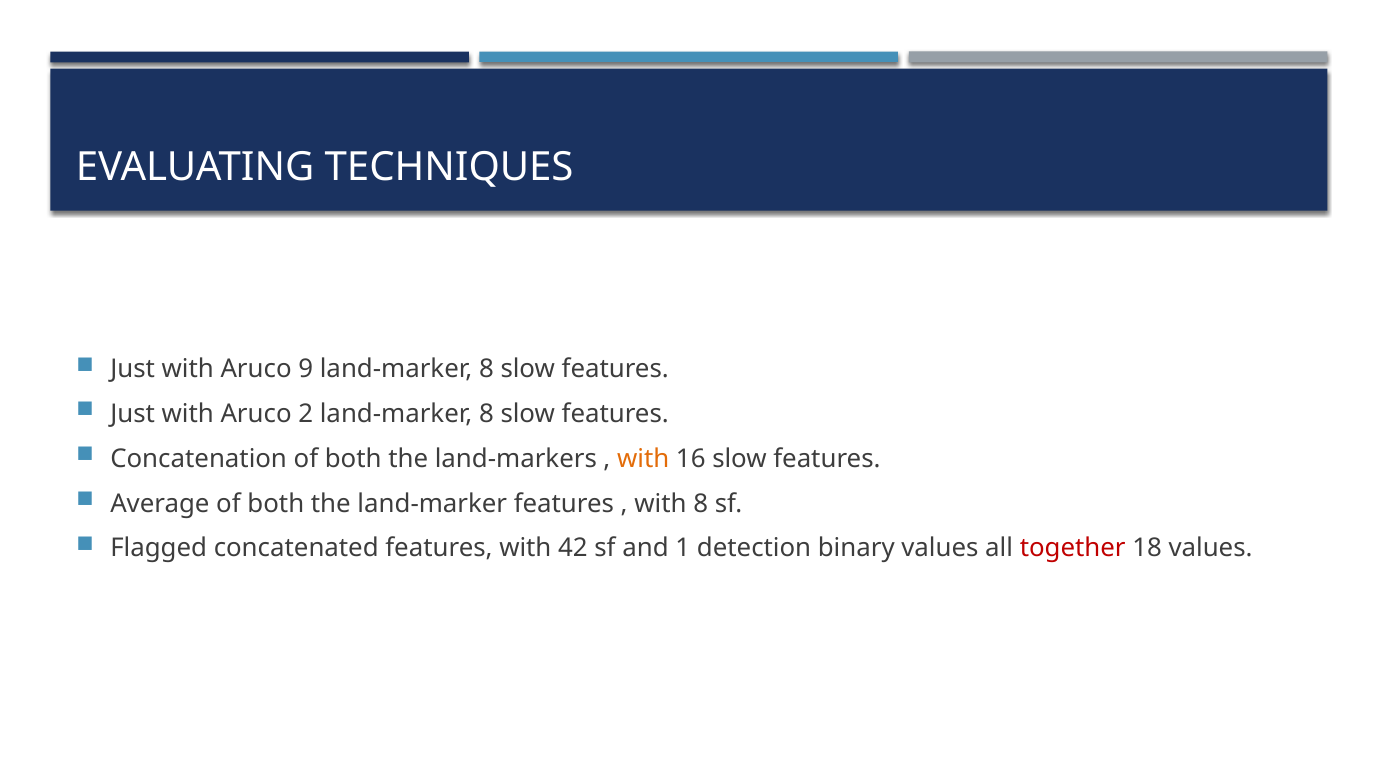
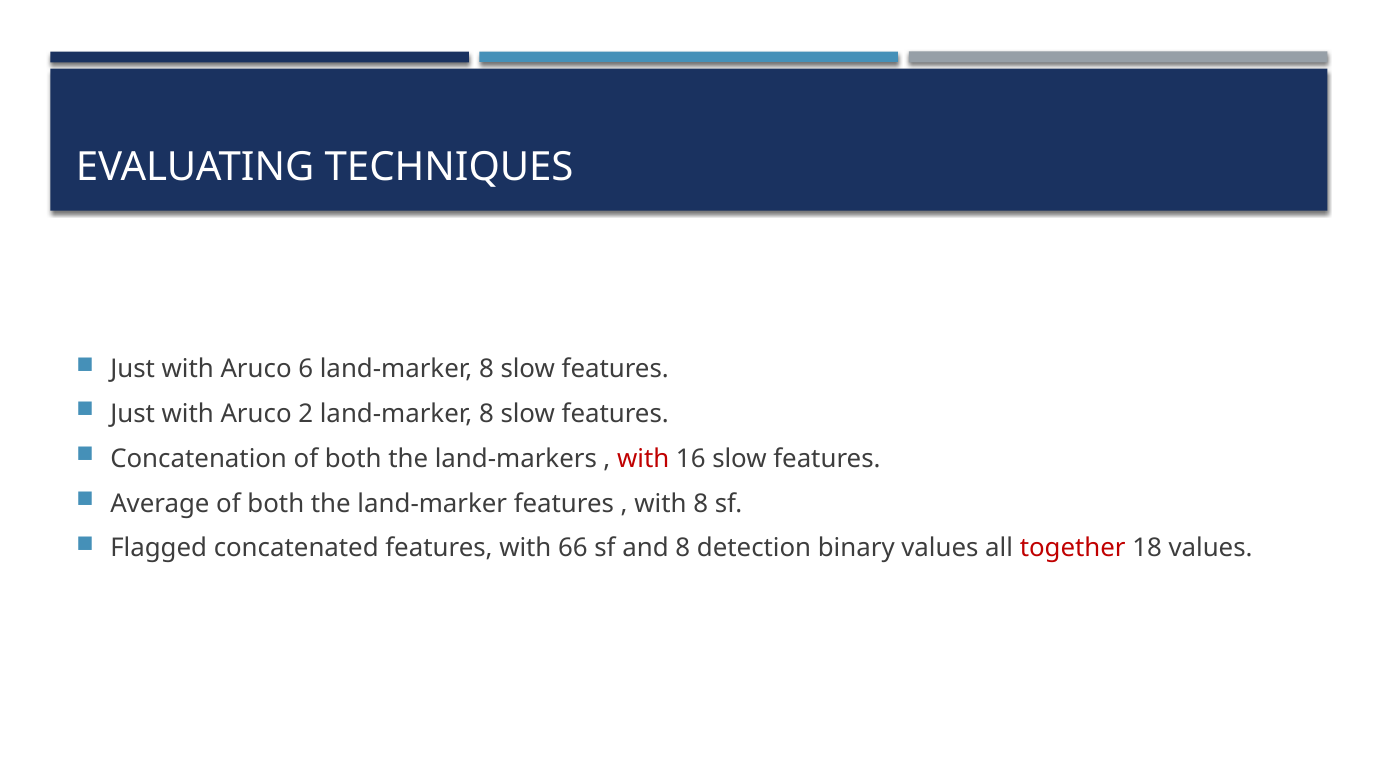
9: 9 -> 6
with at (643, 459) colour: orange -> red
42: 42 -> 66
and 1: 1 -> 8
